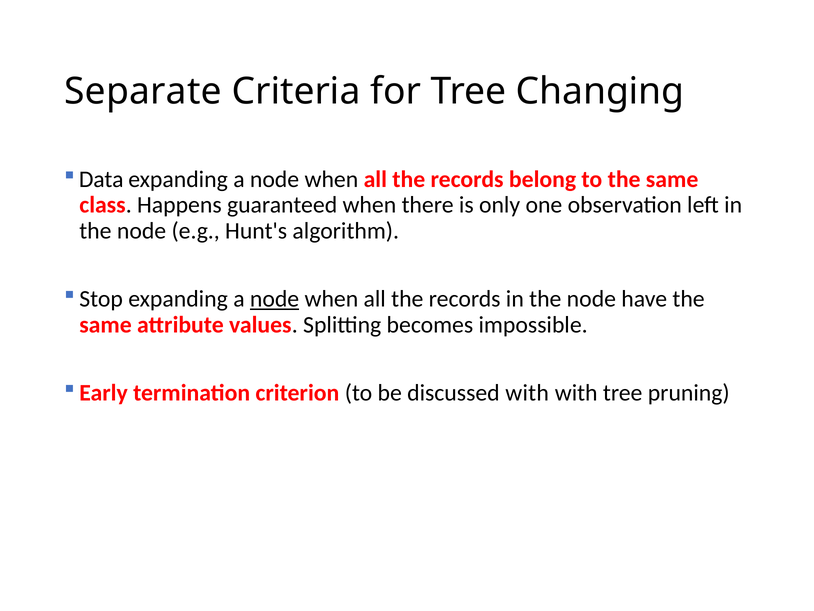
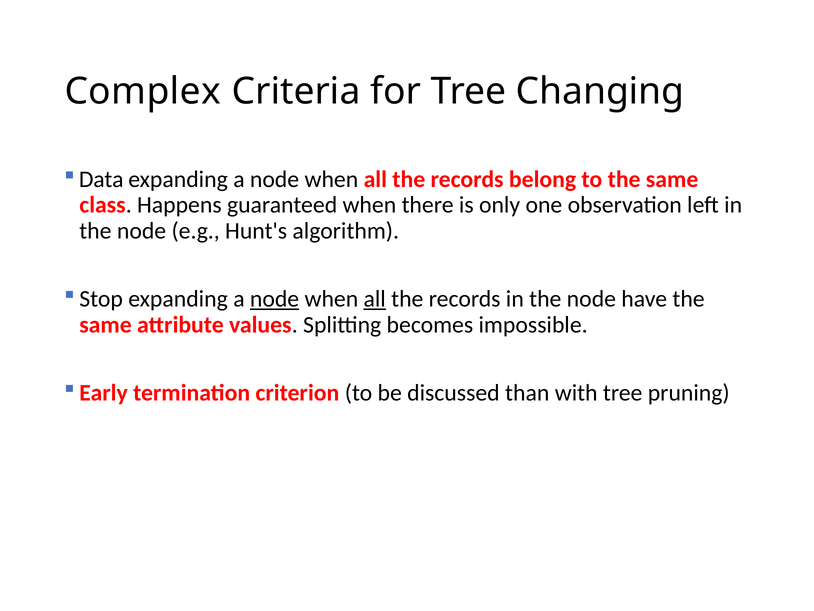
Separate: Separate -> Complex
all at (375, 299) underline: none -> present
discussed with: with -> than
